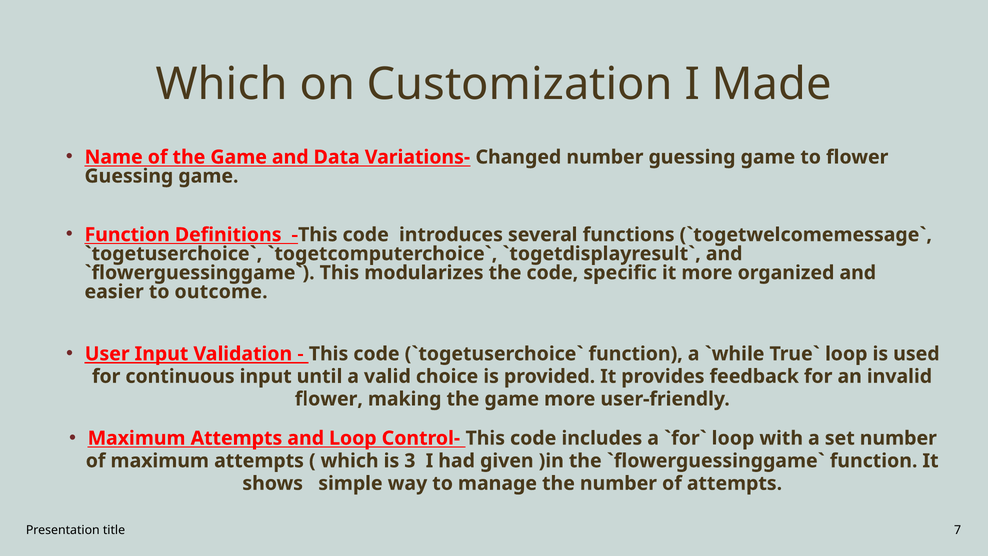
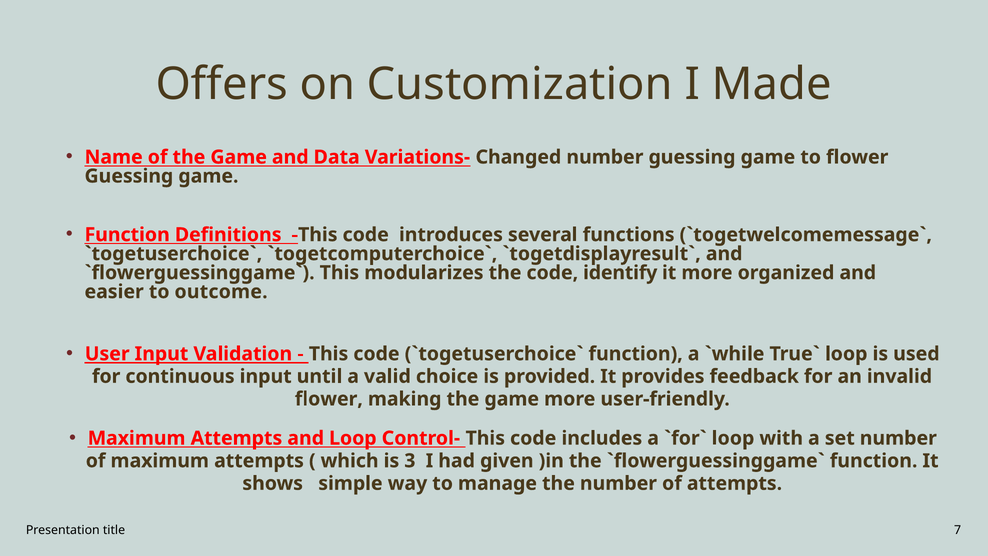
Which at (222, 84): Which -> Offers
specific: specific -> identify
